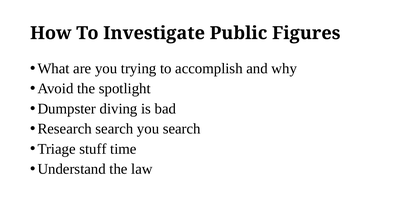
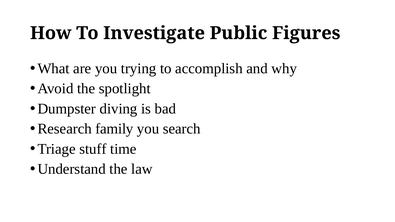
Research search: search -> family
